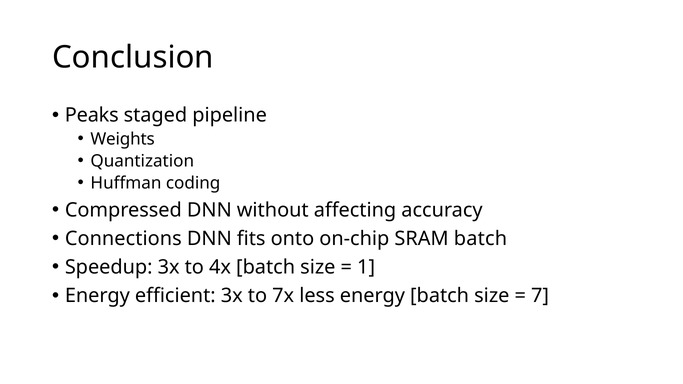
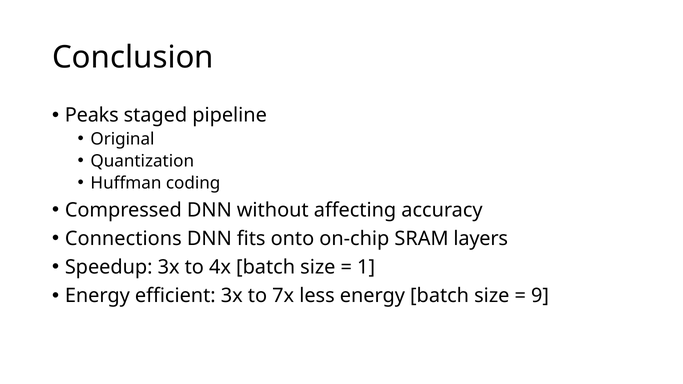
Weights: Weights -> Original
SRAM batch: batch -> layers
7: 7 -> 9
